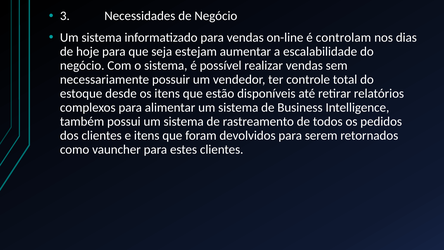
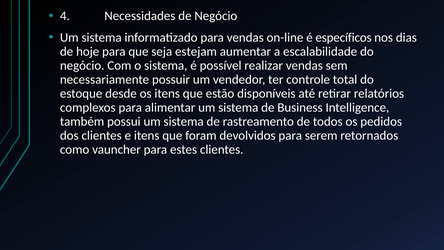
3: 3 -> 4
controlam: controlam -> específicos
